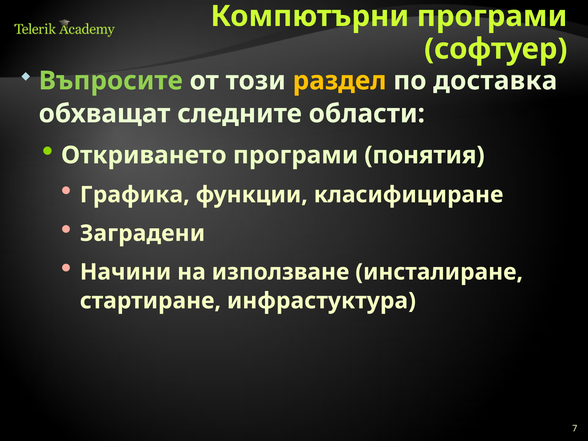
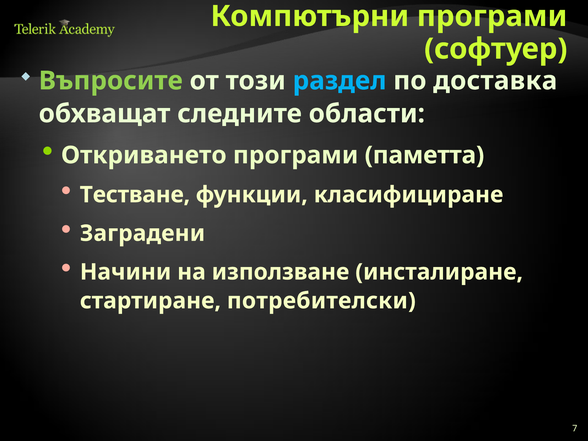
раздел colour: yellow -> light blue
понятия: понятия -> паметта
Графика: Графика -> Тестване
инфрастуктура: инфрастуктура -> потребителски
